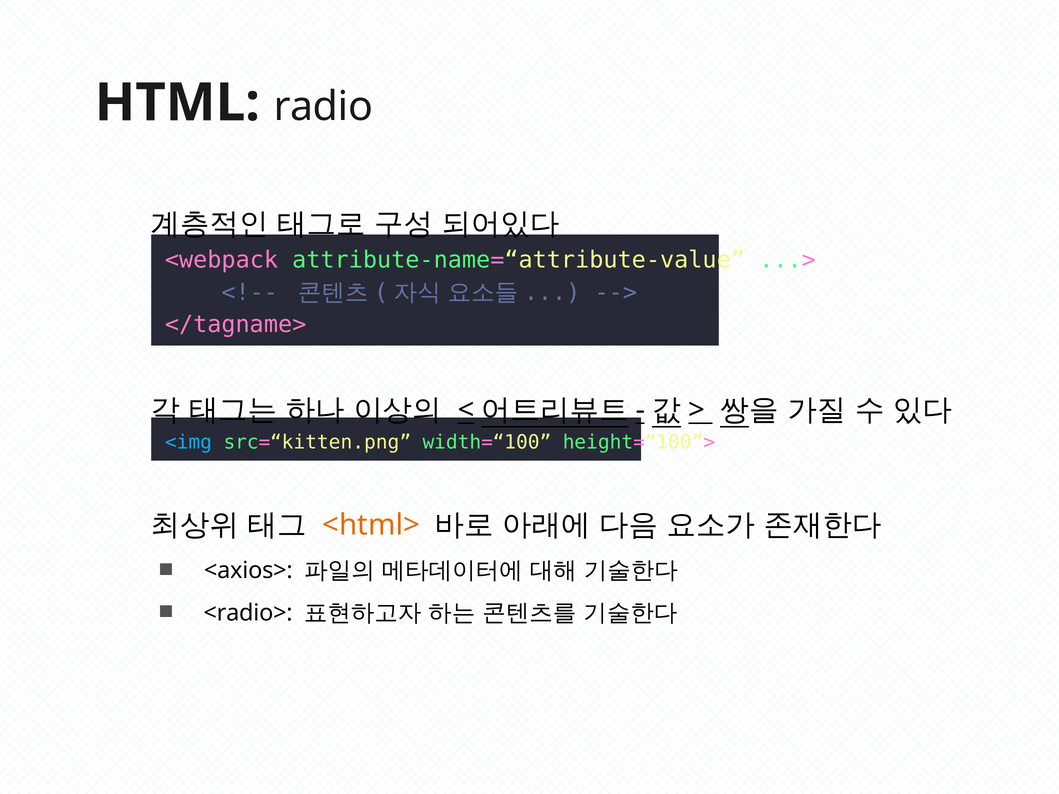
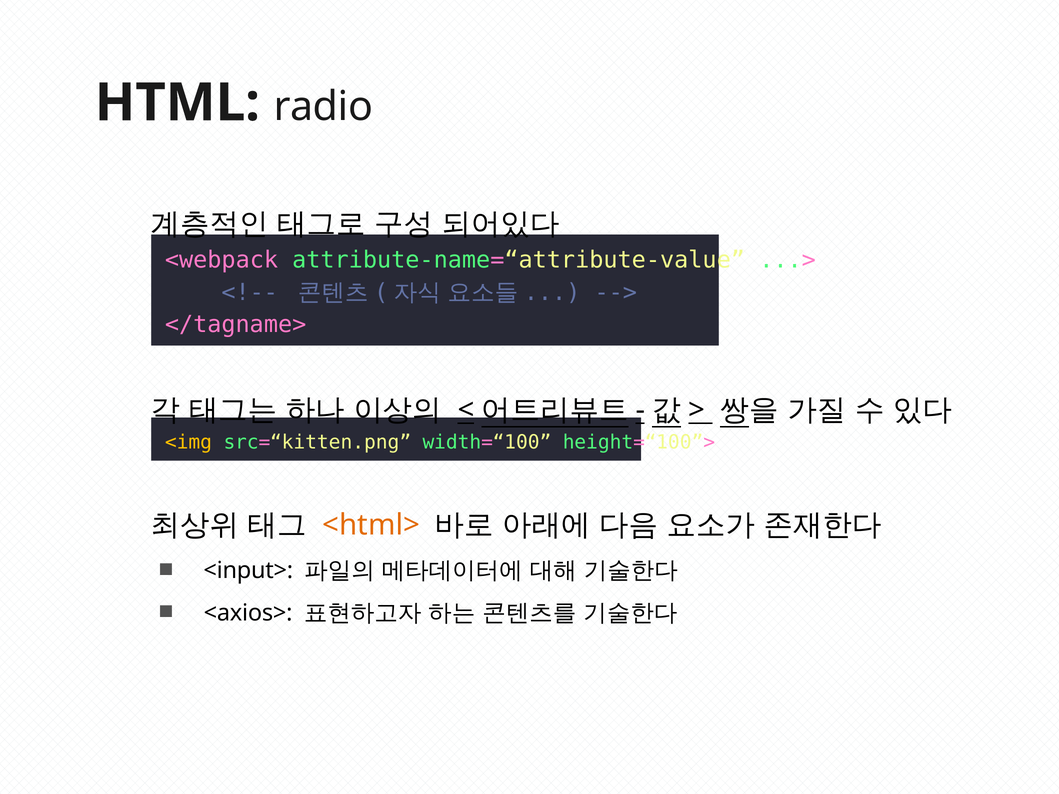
<img colour: light blue -> yellow
<axios>: <axios> -> <input>
<radio>: <radio> -> <axios>
